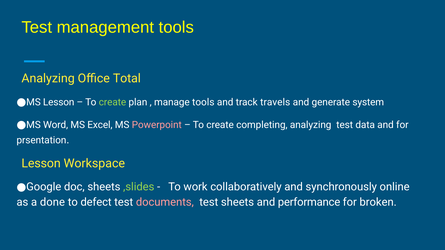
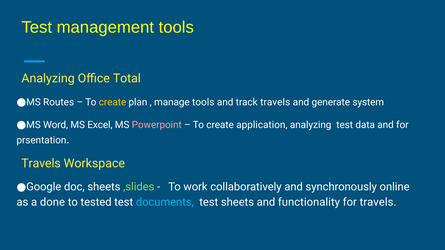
●MS Lesson: Lesson -> Routes
create at (112, 102) colour: light green -> yellow
completing: completing -> application
Lesson at (41, 164): Lesson -> Travels
defect: defect -> tested
documents colour: pink -> light blue
performance: performance -> functionality
for broken: broken -> travels
